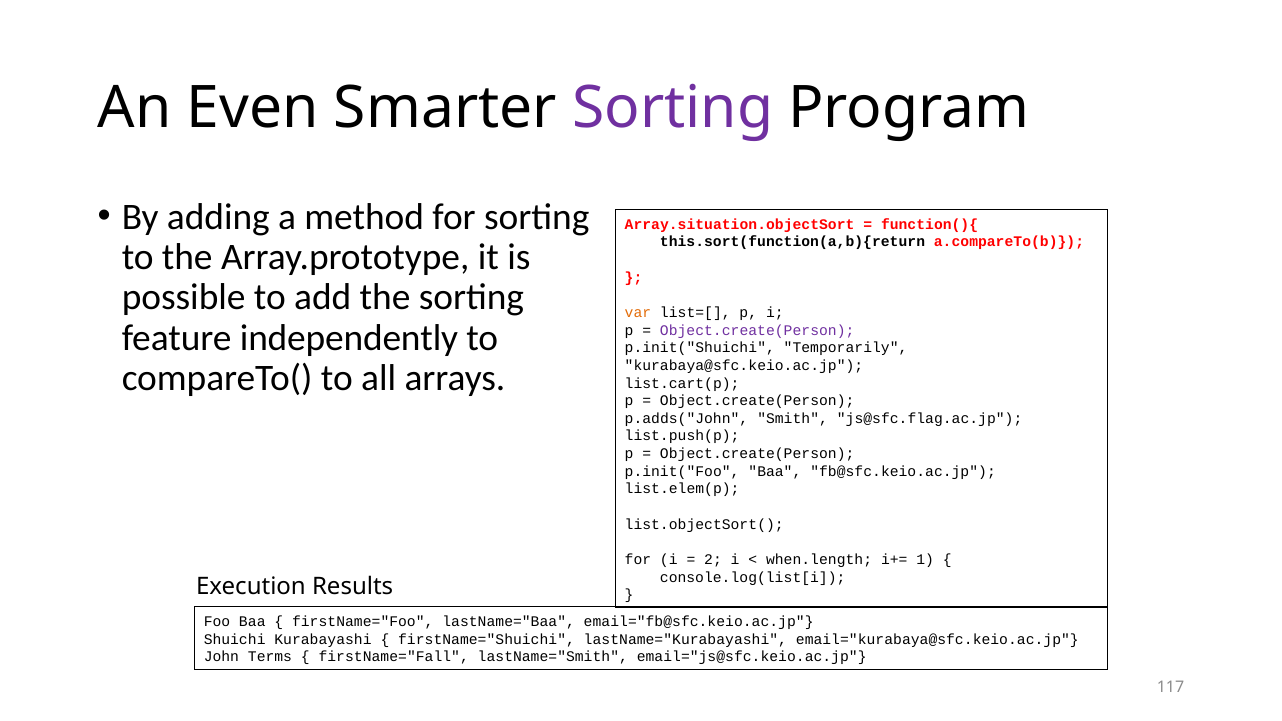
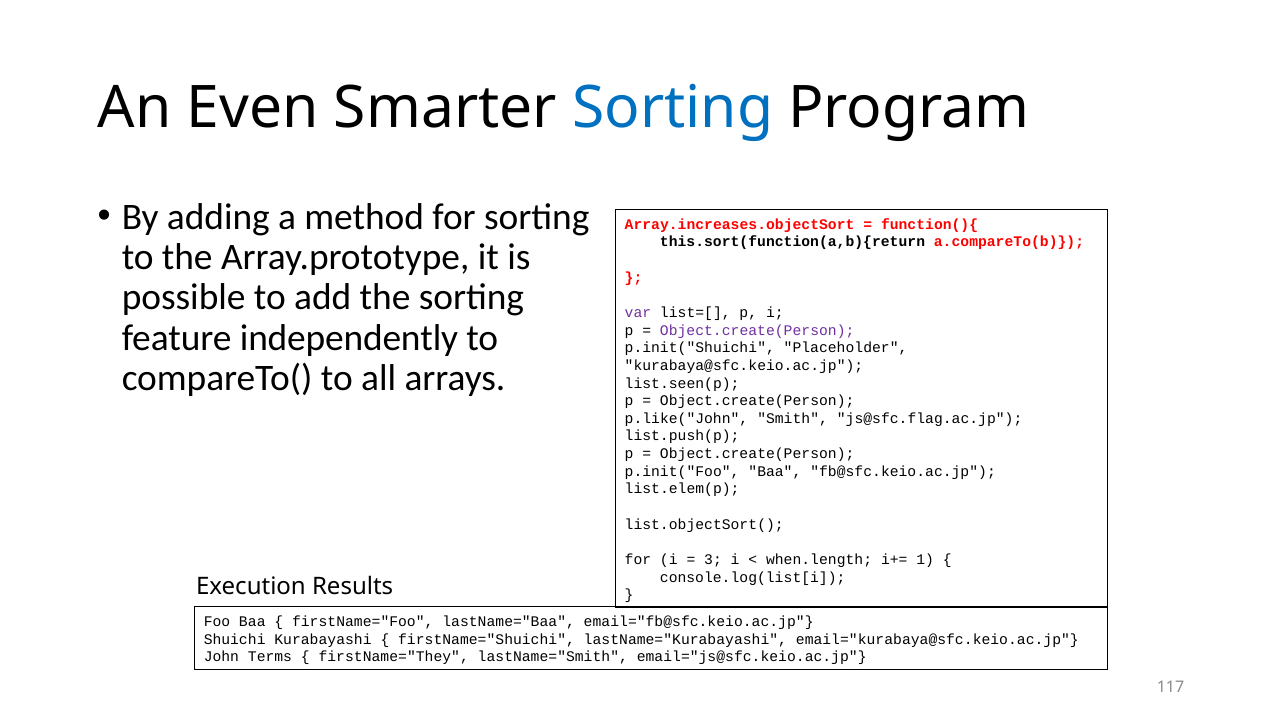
Sorting at (673, 108) colour: purple -> blue
Array.situation.objectSort: Array.situation.objectSort -> Array.increases.objectSort
var colour: orange -> purple
Temporarily: Temporarily -> Placeholder
list.cart(p: list.cart(p -> list.seen(p
p.adds("John: p.adds("John -> p.like("John
2: 2 -> 3
firstName="Fall: firstName="Fall -> firstName="They
